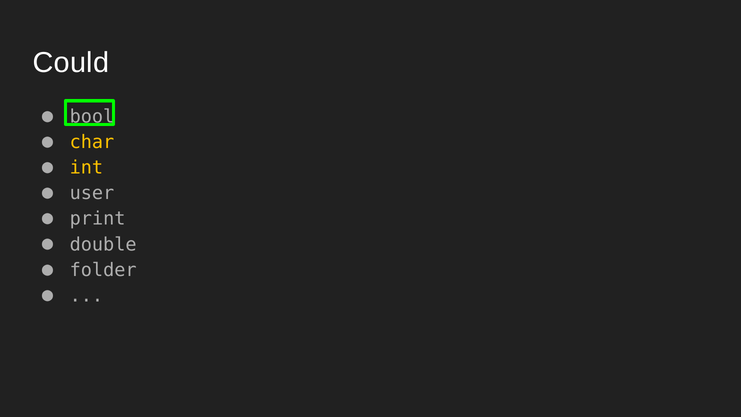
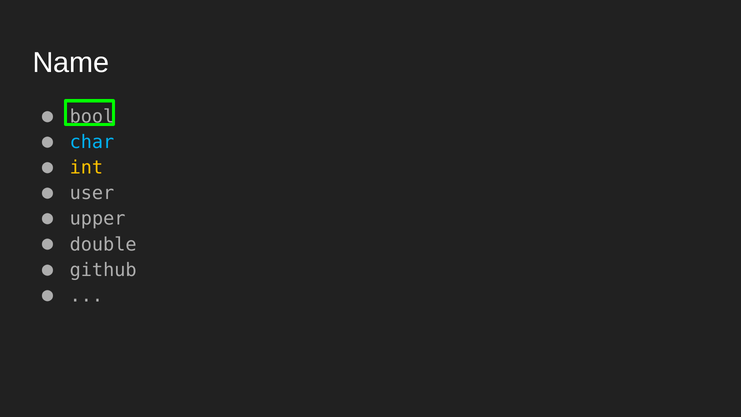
Could: Could -> Name
char colour: yellow -> light blue
print: print -> upper
folder: folder -> github
